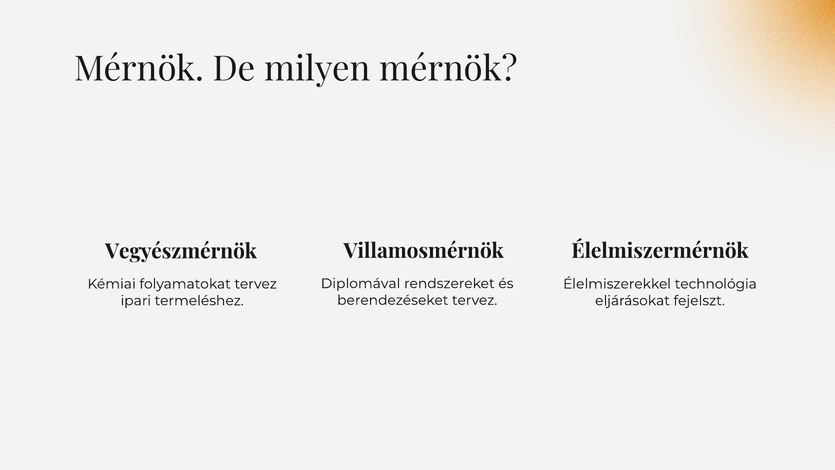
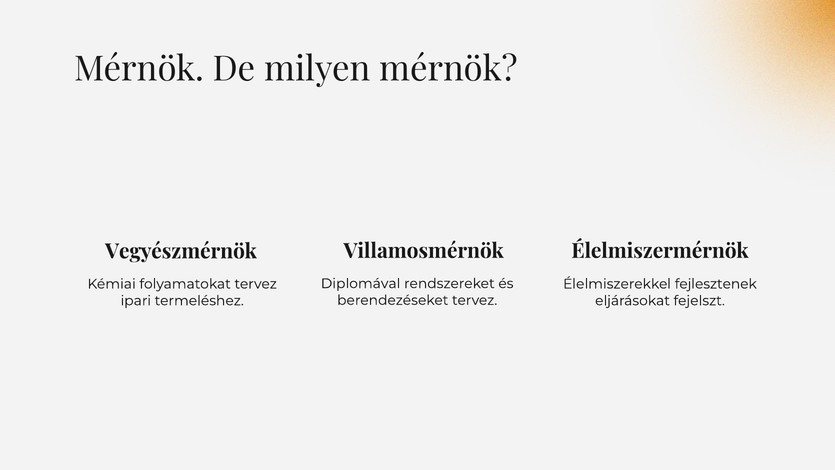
technológia: technológia -> fejlesztenek
